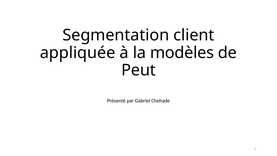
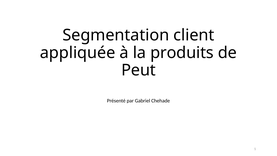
modèles: modèles -> produits
